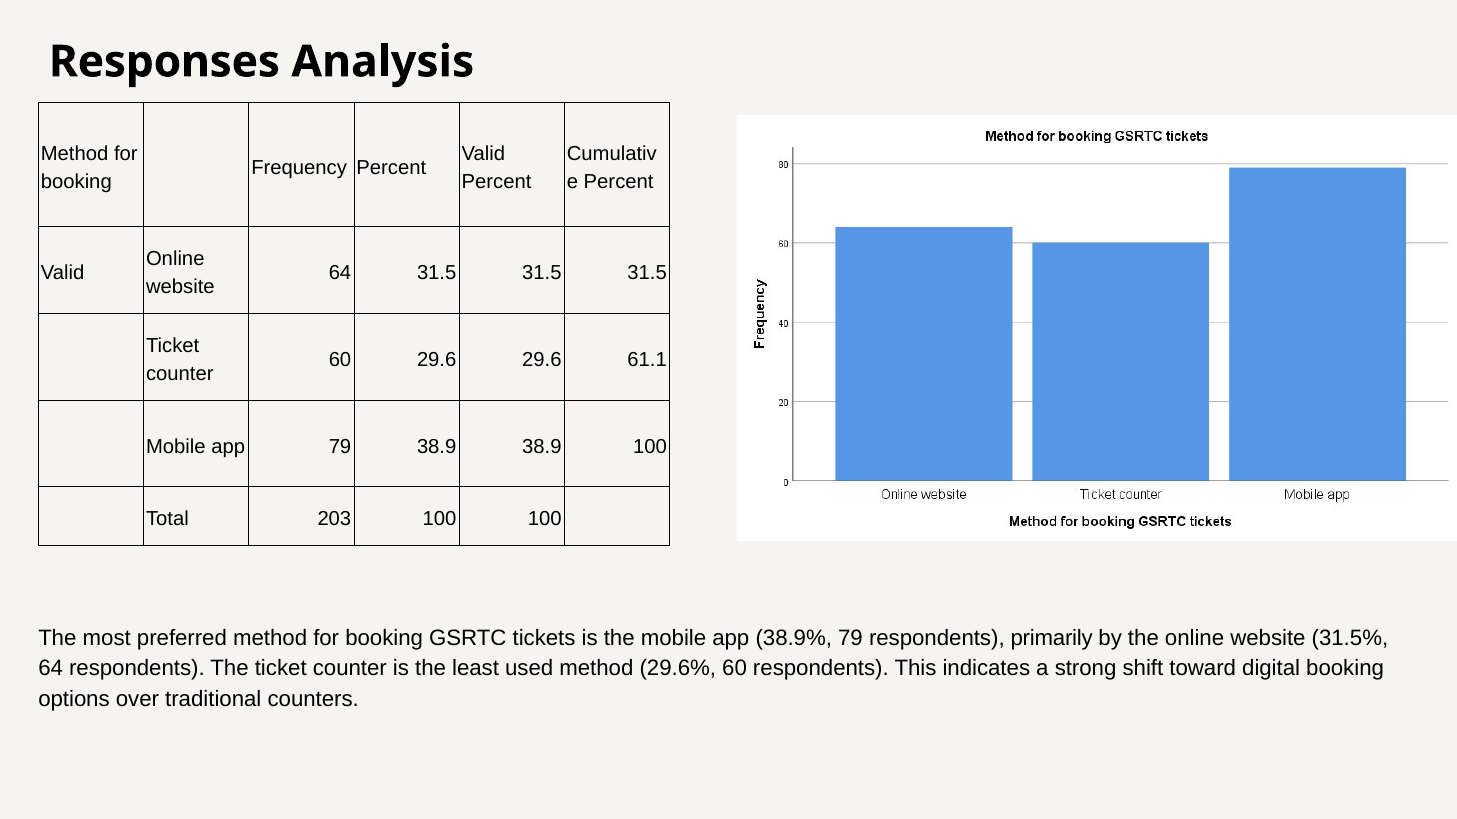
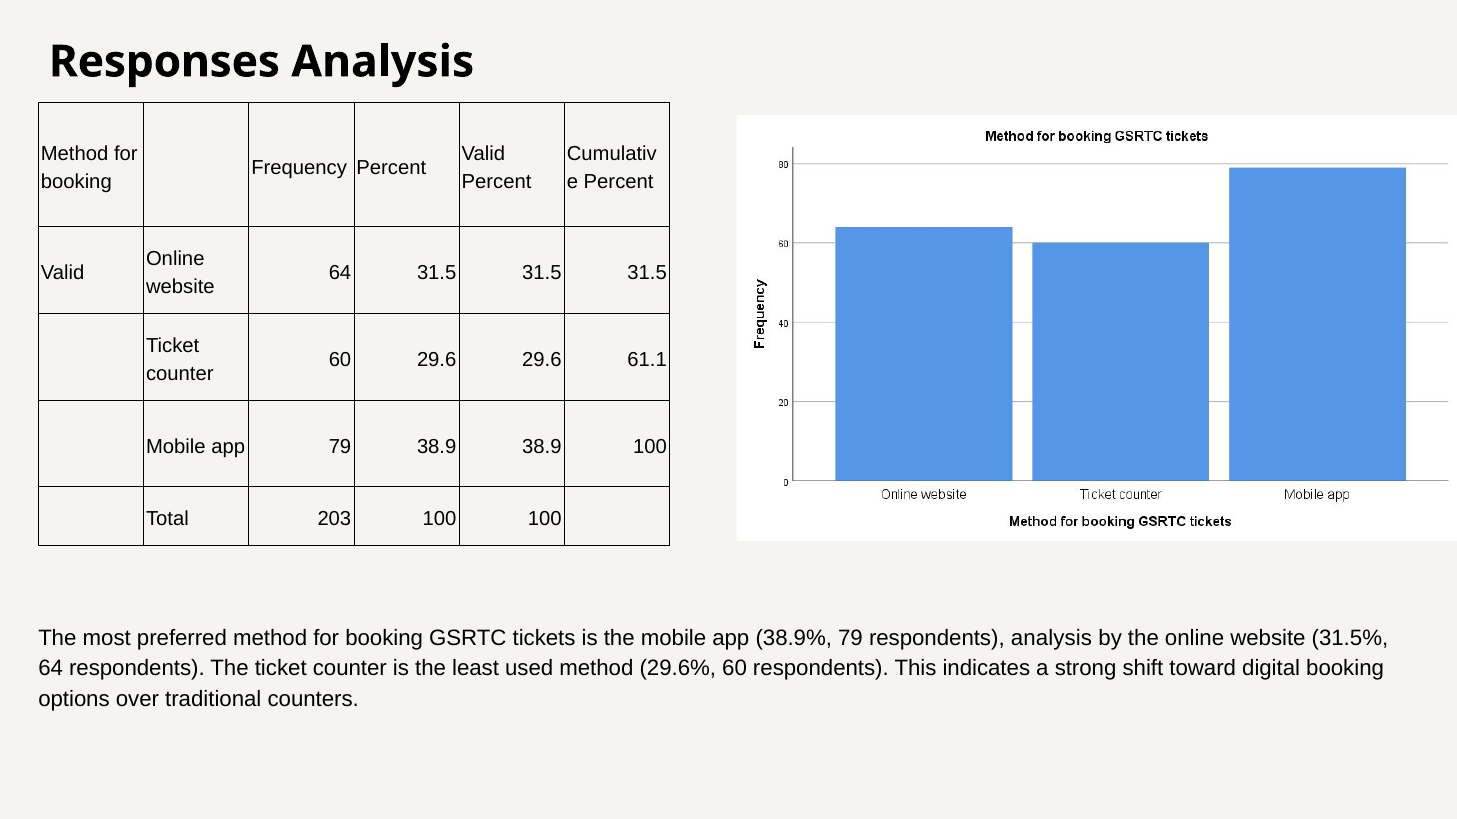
respondents primarily: primarily -> analysis
